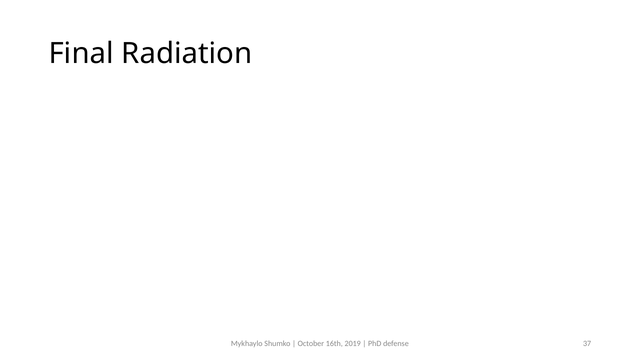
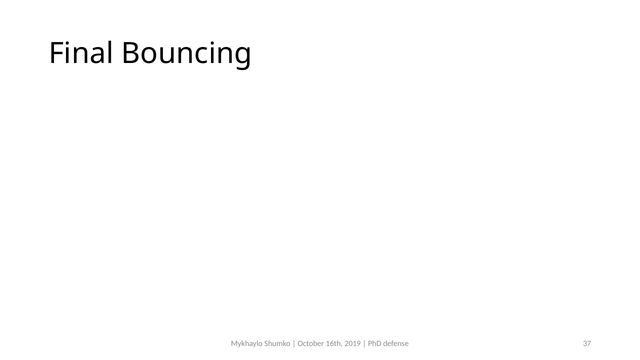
Radiation: Radiation -> Bouncing
